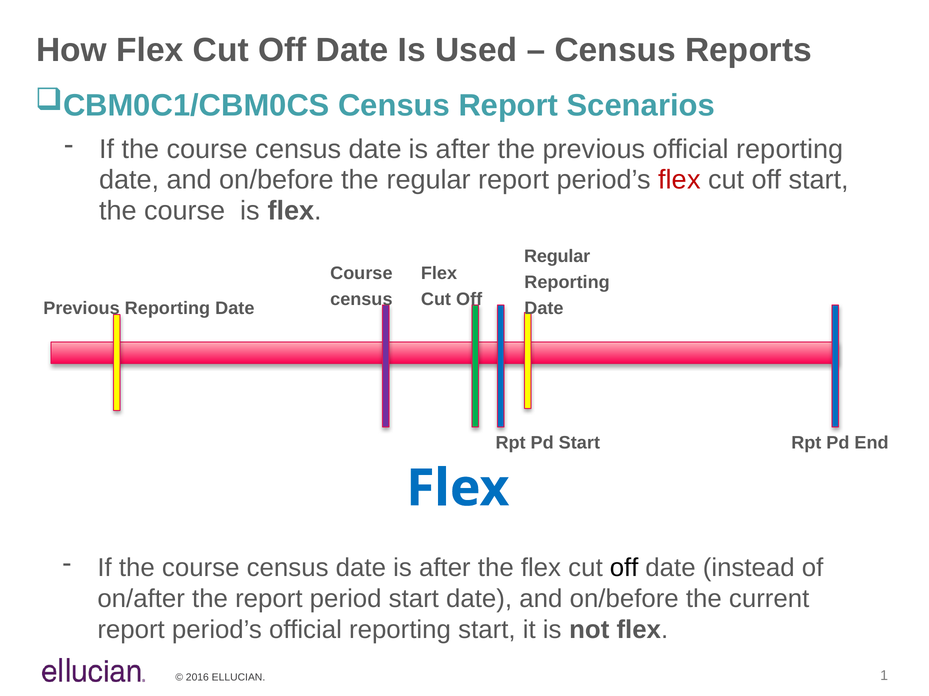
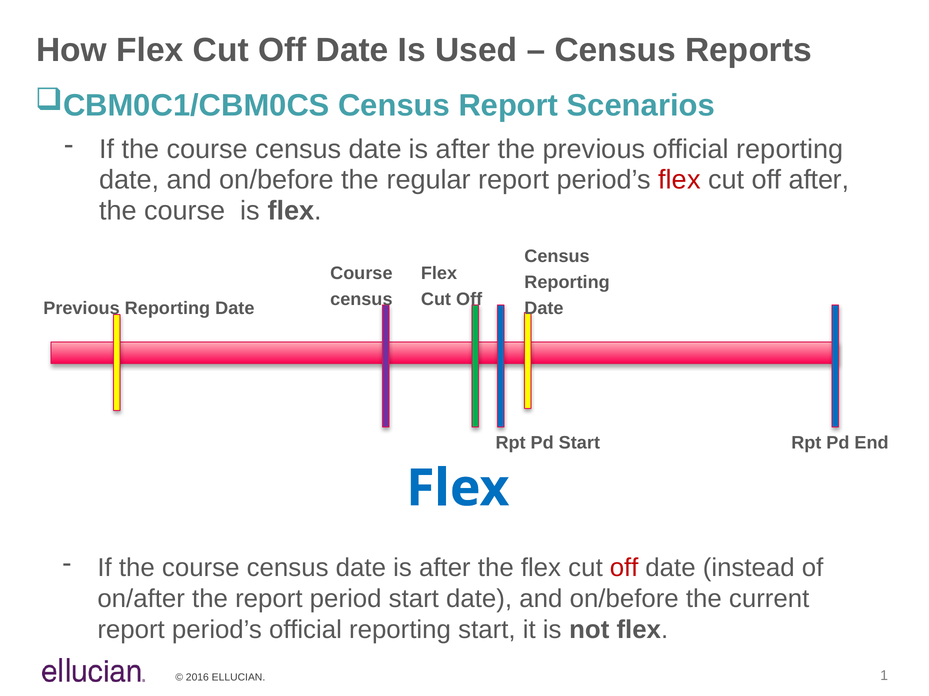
off start: start -> after
Regular at (557, 256): Regular -> Census
off at (624, 568) colour: black -> red
